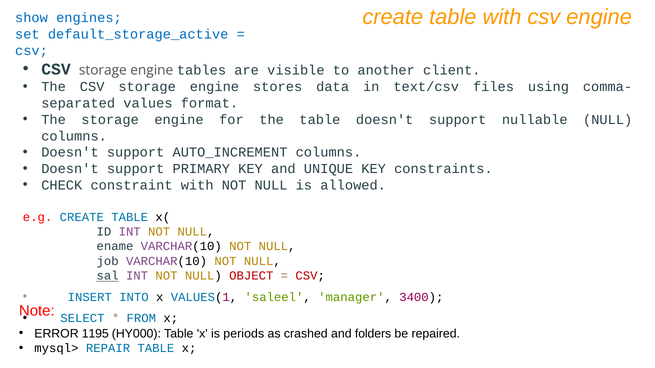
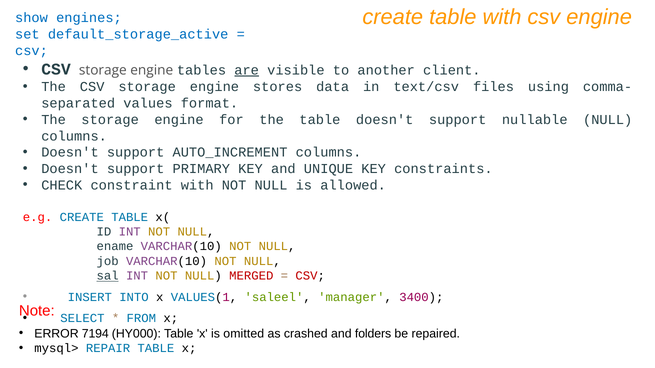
are underline: none -> present
OBJECT: OBJECT -> MERGED
1195: 1195 -> 7194
periods: periods -> omitted
